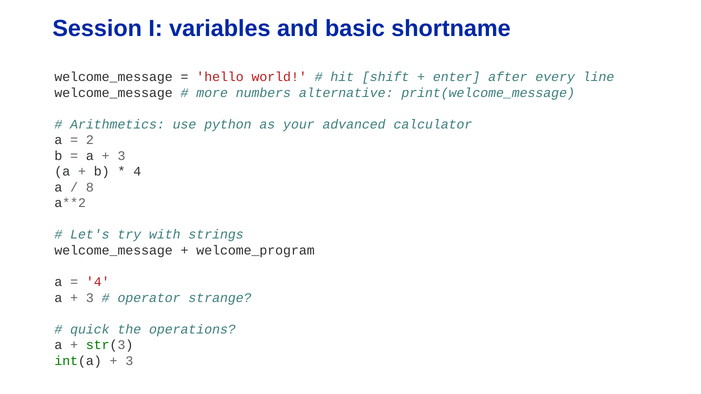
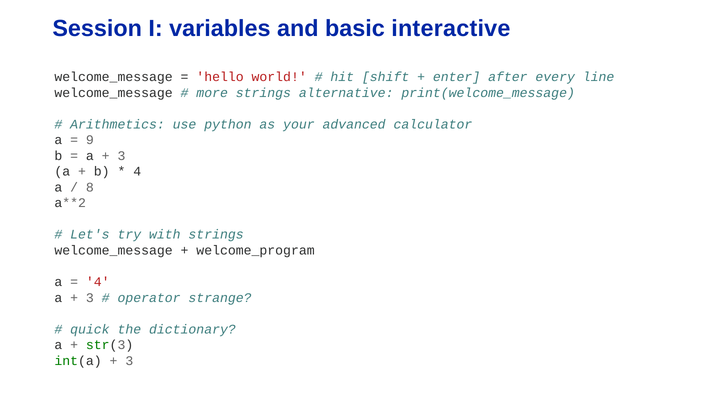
shortname: shortname -> interactive
more numbers: numbers -> strings
2: 2 -> 9
operations: operations -> dictionary
